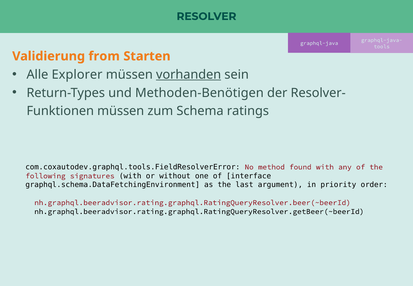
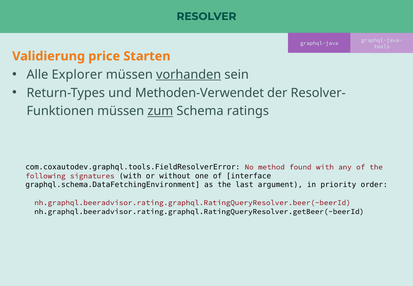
from: from -> price
Methoden-Benötigen: Methoden-Benötigen -> Methoden-Verwendet
zum underline: none -> present
